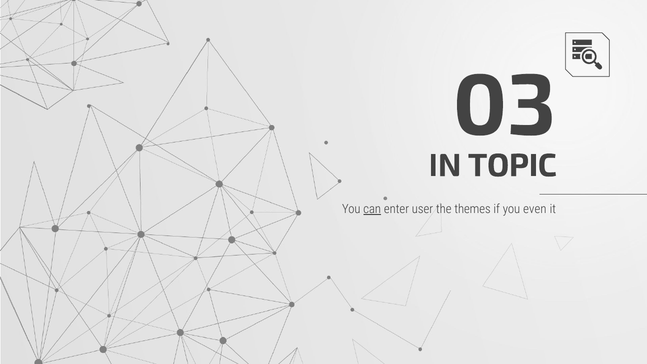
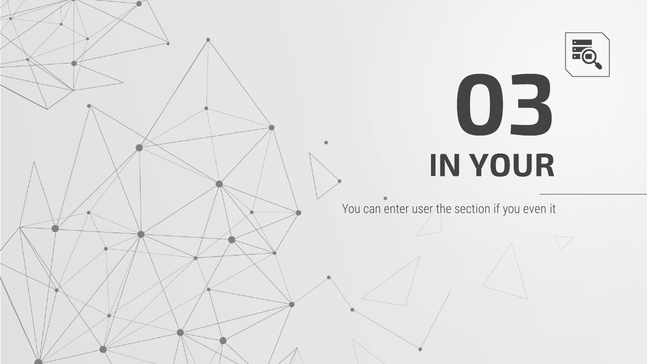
TOPIC: TOPIC -> YOUR
can underline: present -> none
themes: themes -> section
